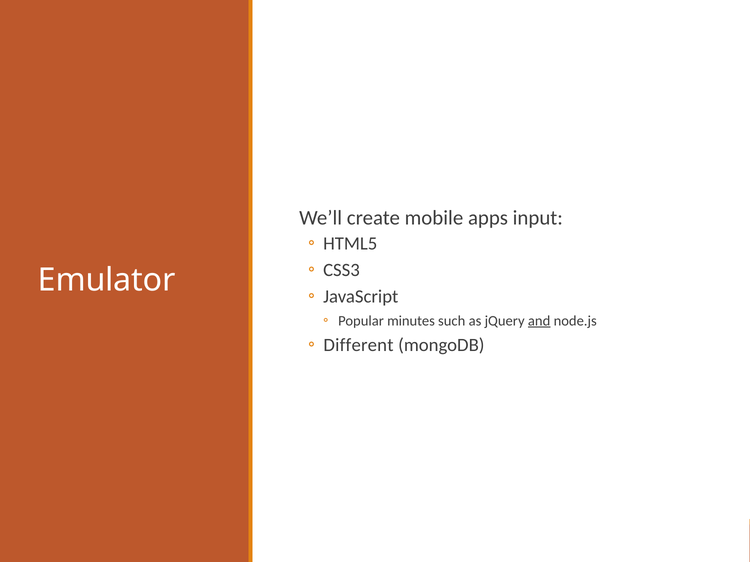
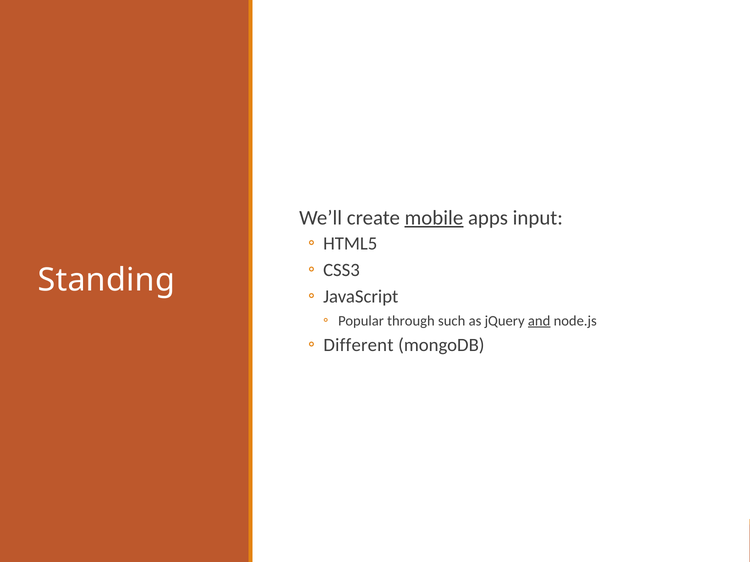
mobile underline: none -> present
Emulator: Emulator -> Standing
minutes: minutes -> through
